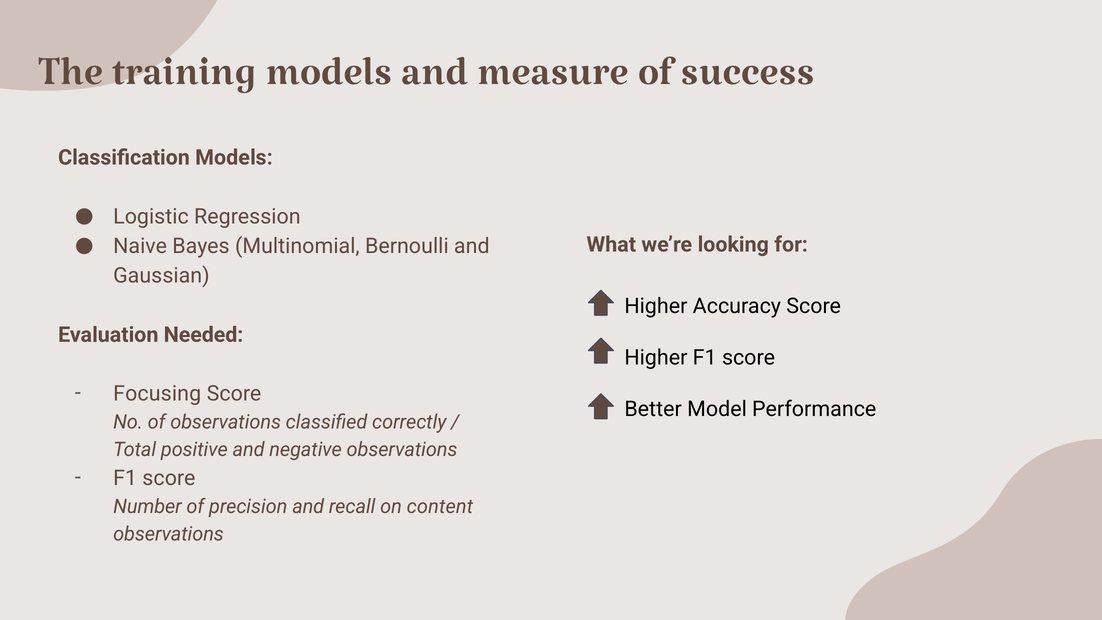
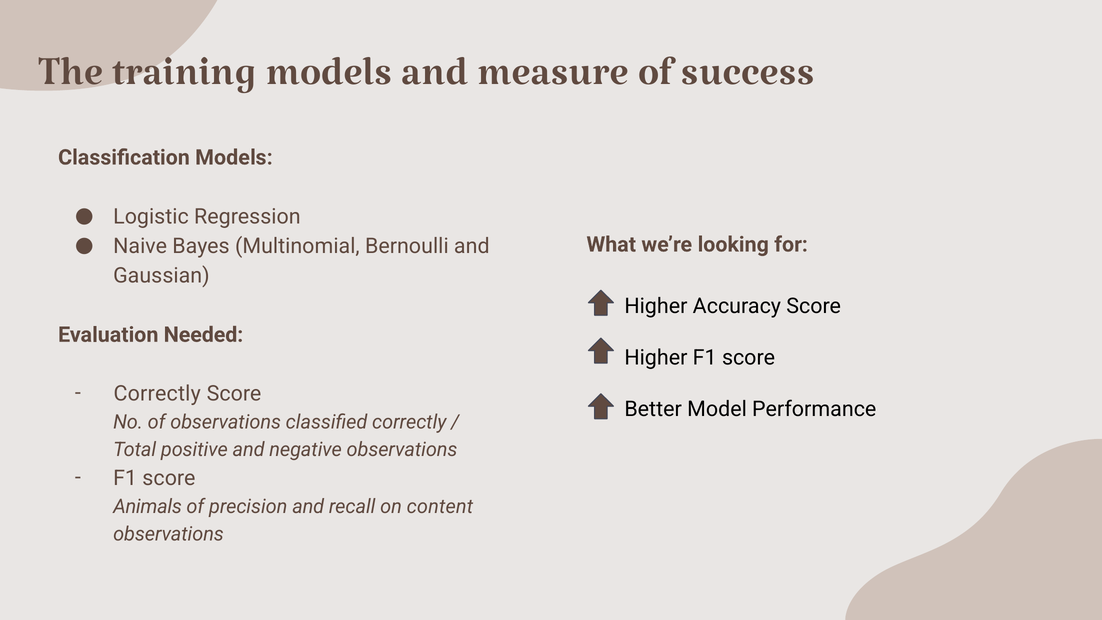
Focusing at (157, 394): Focusing -> Correctly
Number: Number -> Animals
